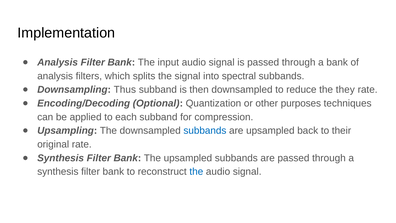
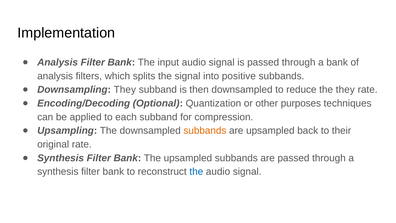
spectral: spectral -> positive
Downsampling Thus: Thus -> They
subbands at (205, 131) colour: blue -> orange
